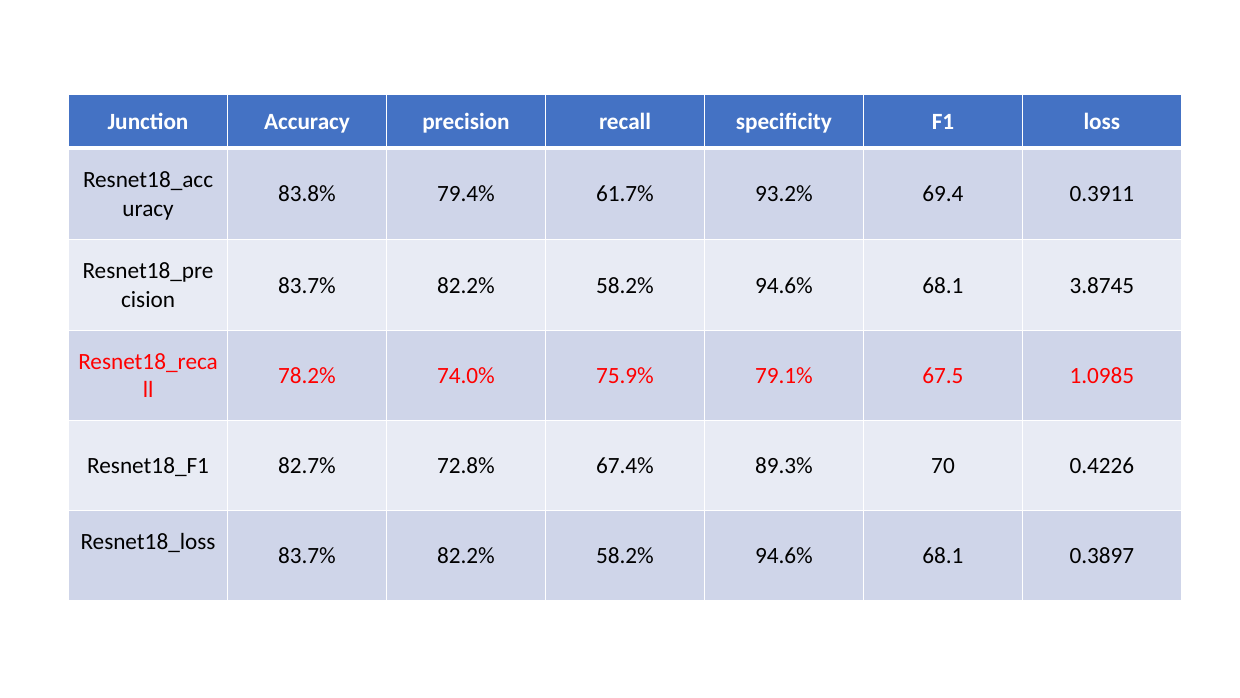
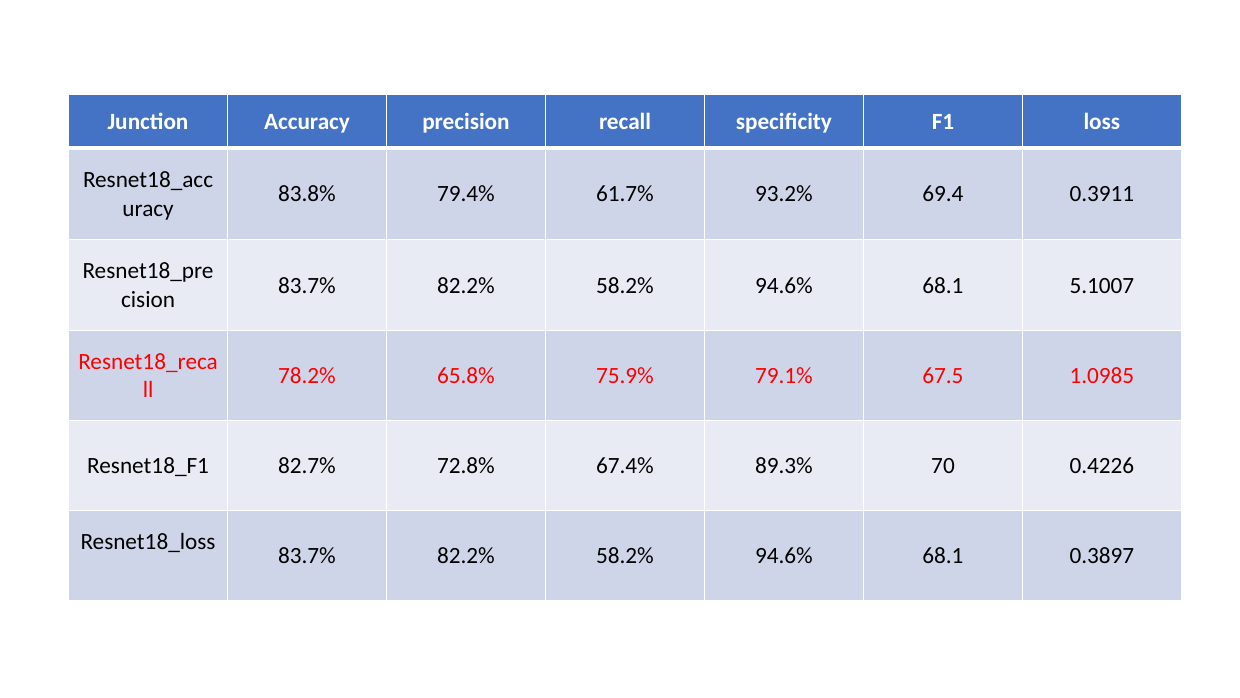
3.8745: 3.8745 -> 5.1007
74.0%: 74.0% -> 65.8%
